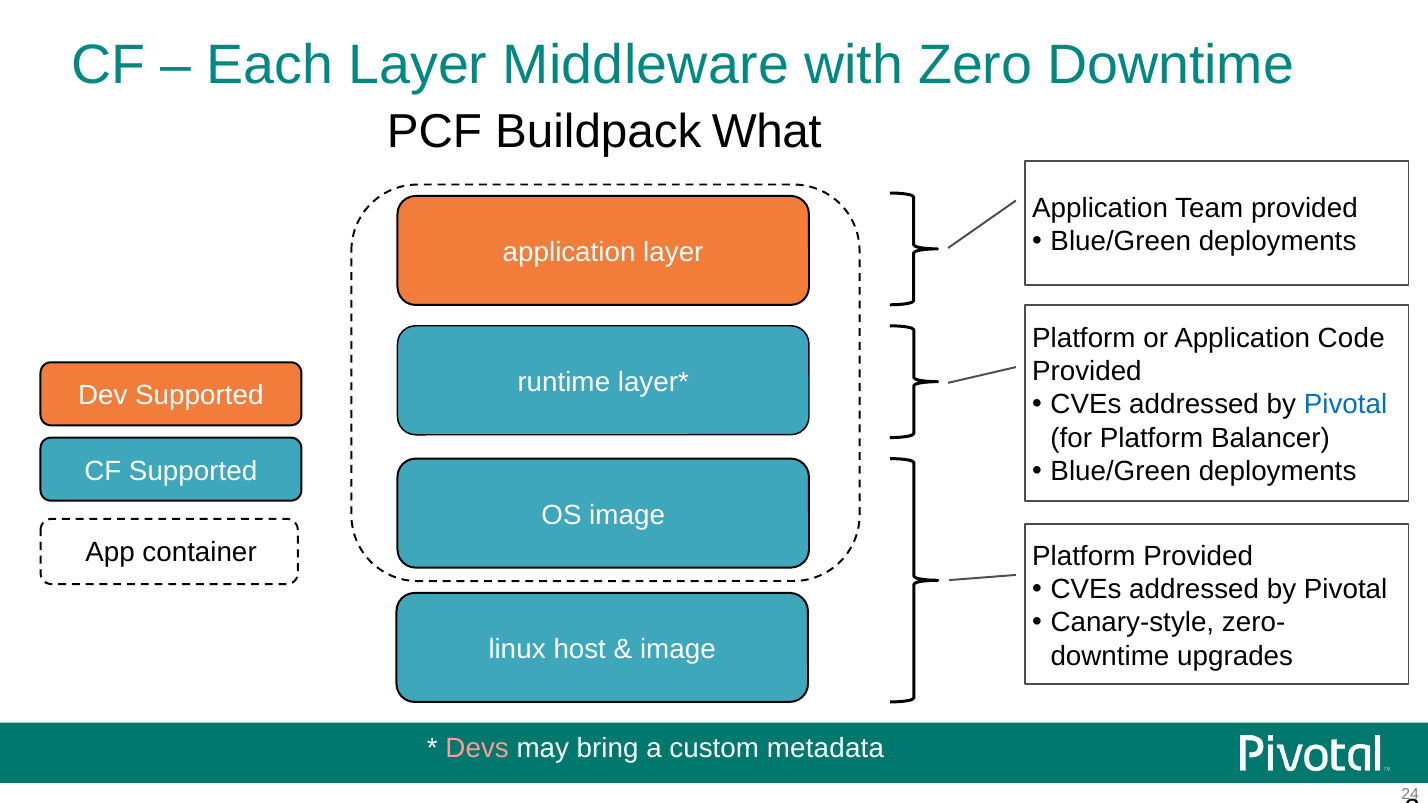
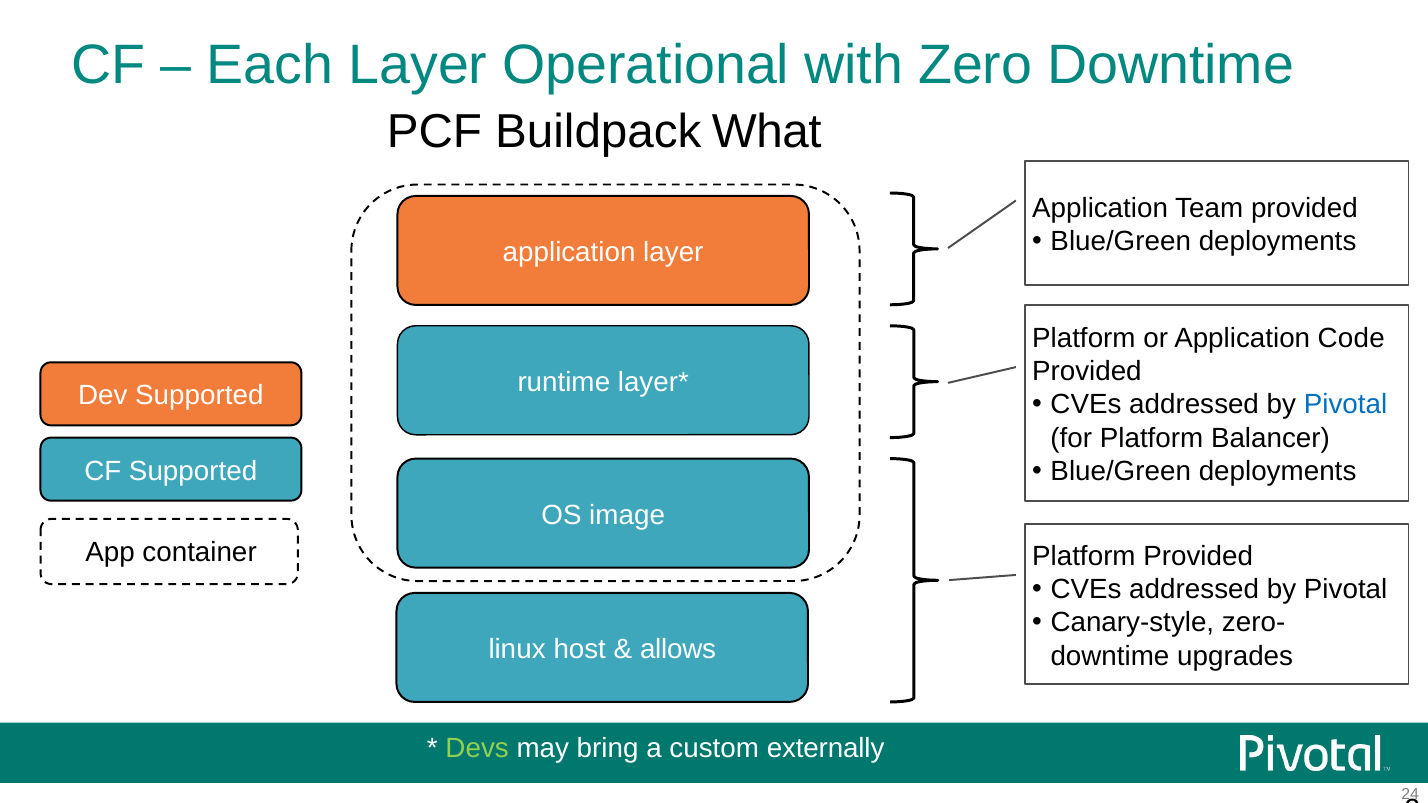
Middleware: Middleware -> Operational
image at (678, 650): image -> allows
Devs colour: pink -> light green
metadata: metadata -> externally
